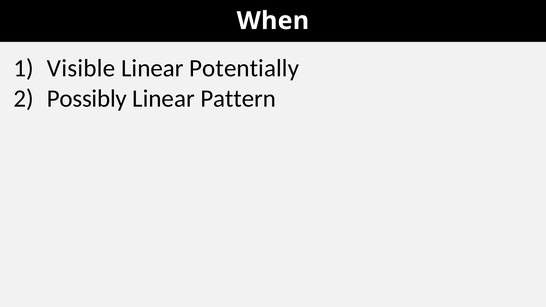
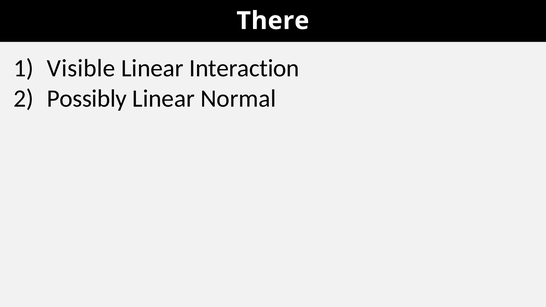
When: When -> There
Potentially: Potentially -> Interaction
Pattern: Pattern -> Normal
